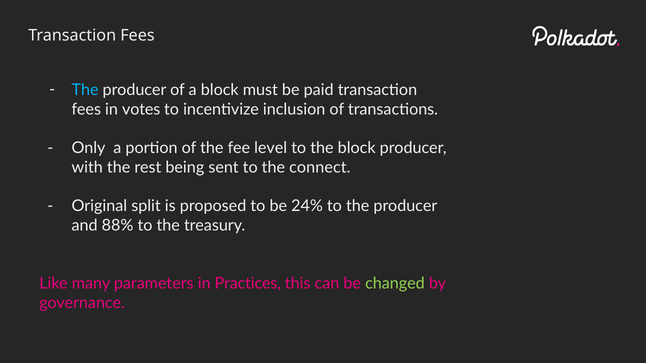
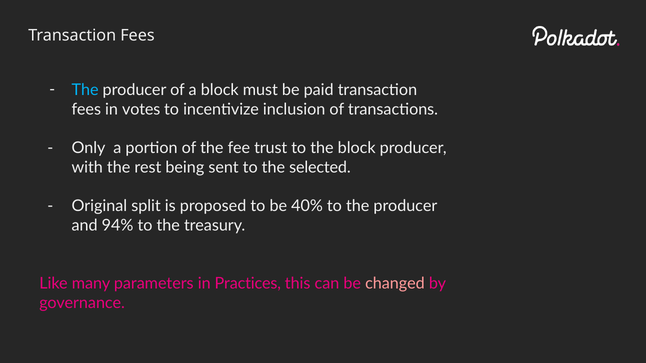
level: level -> trust
connect: connect -> selected
24%: 24% -> 40%
88%: 88% -> 94%
changed colour: light green -> pink
